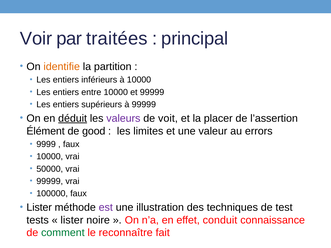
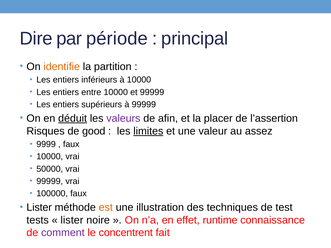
Voir: Voir -> Dire
traitées: traitées -> période
voit: voit -> afin
Élément: Élément -> Risques
limites underline: none -> present
errors: errors -> assez
est colour: purple -> orange
conduit: conduit -> runtime
comment colour: green -> purple
reconnaître: reconnaître -> concentrent
